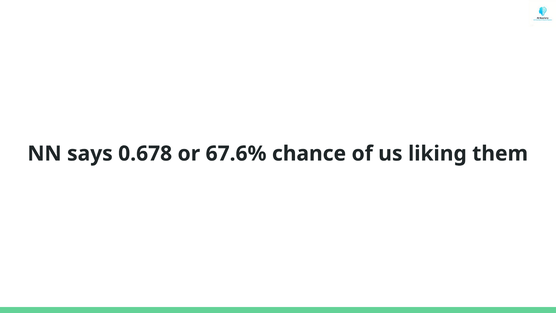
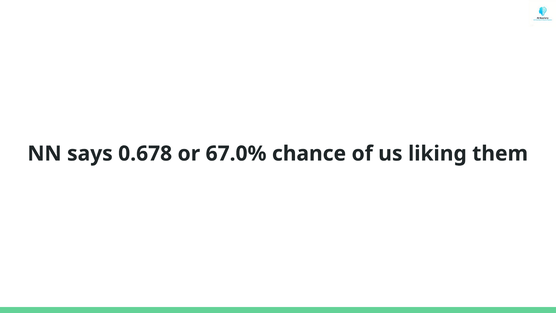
67.6%: 67.6% -> 67.0%
